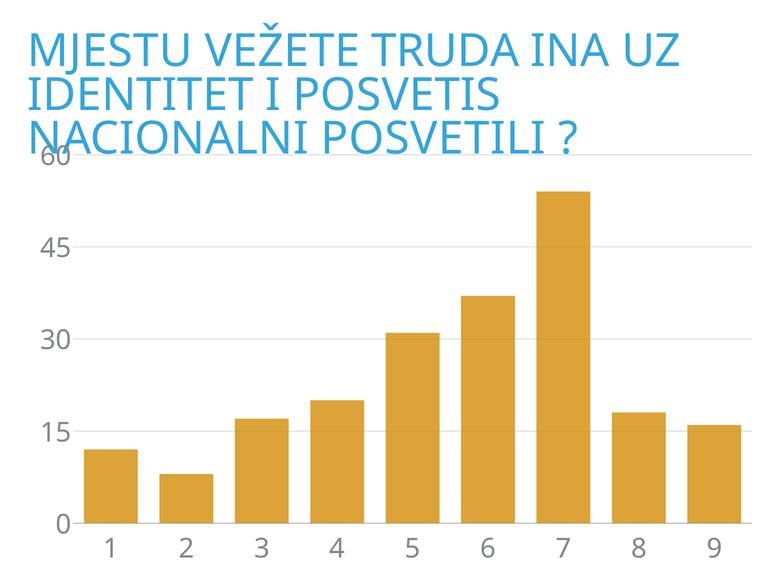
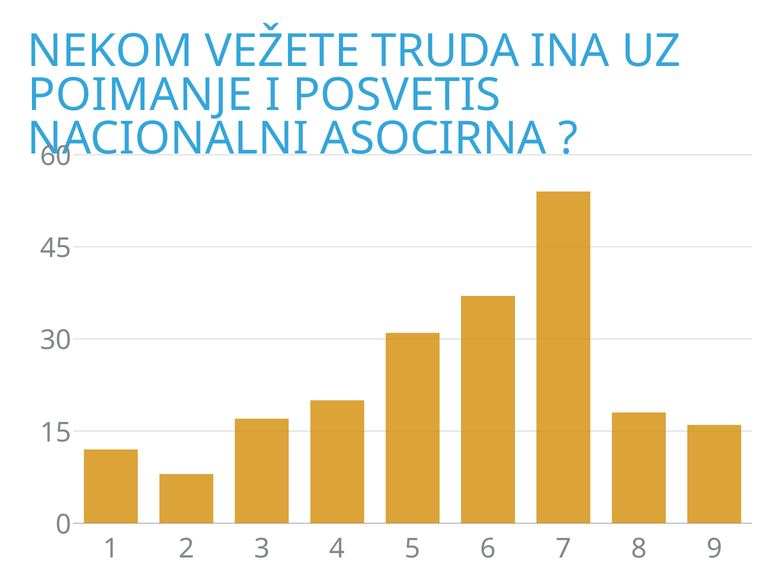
MJESTU: MJESTU -> NEKOM
IDENTITET: IDENTITET -> POIMANJE
POSVETILI: POSVETILI -> ASOCIRNA
